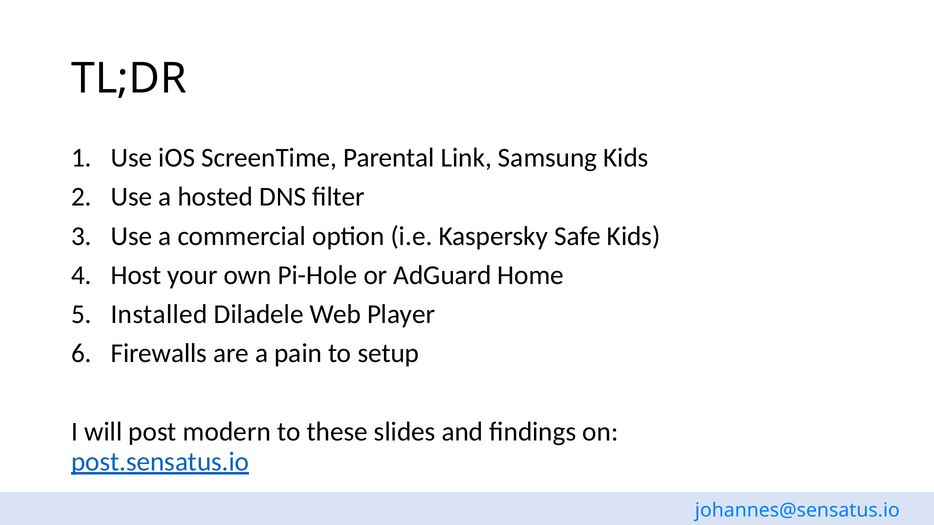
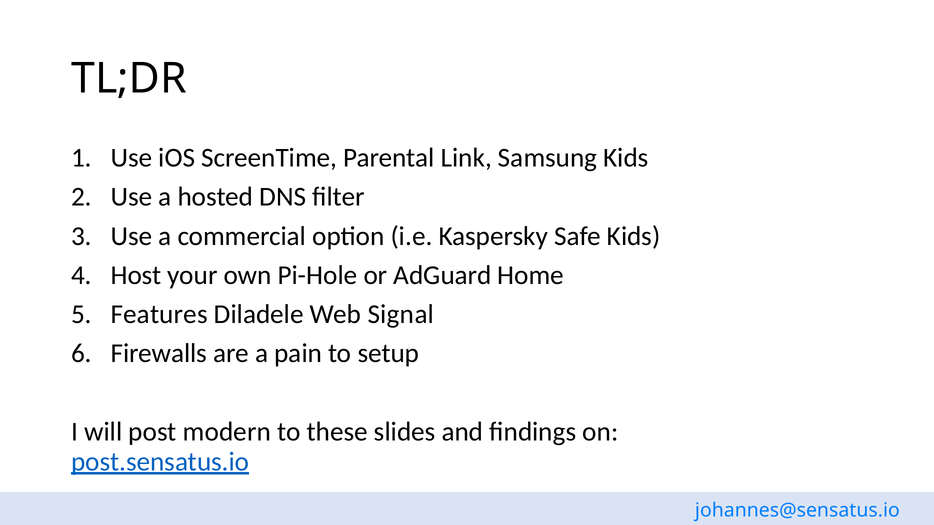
Installed: Installed -> Features
Player: Player -> Signal
